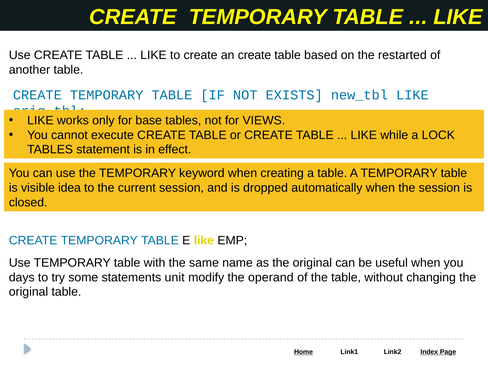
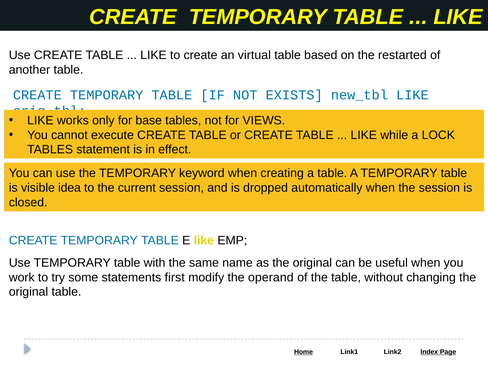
an create: create -> virtual
days: days -> work
unit: unit -> first
